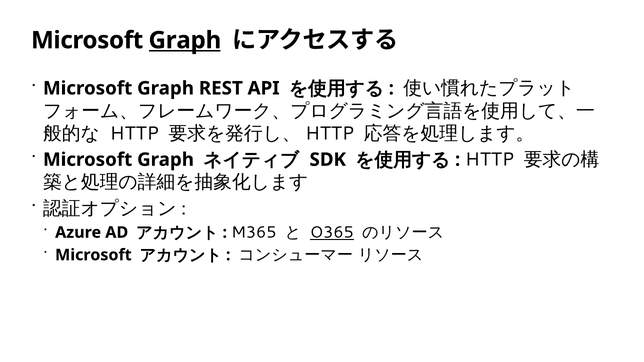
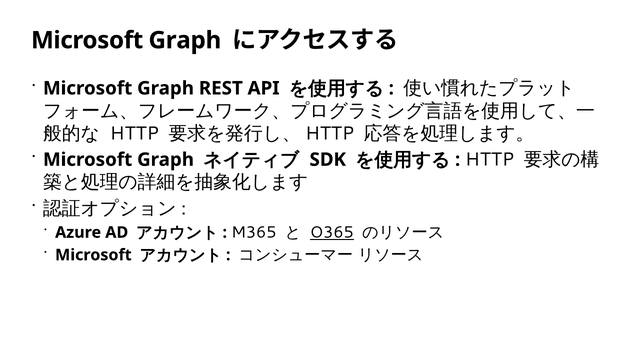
Graph at (185, 40) underline: present -> none
